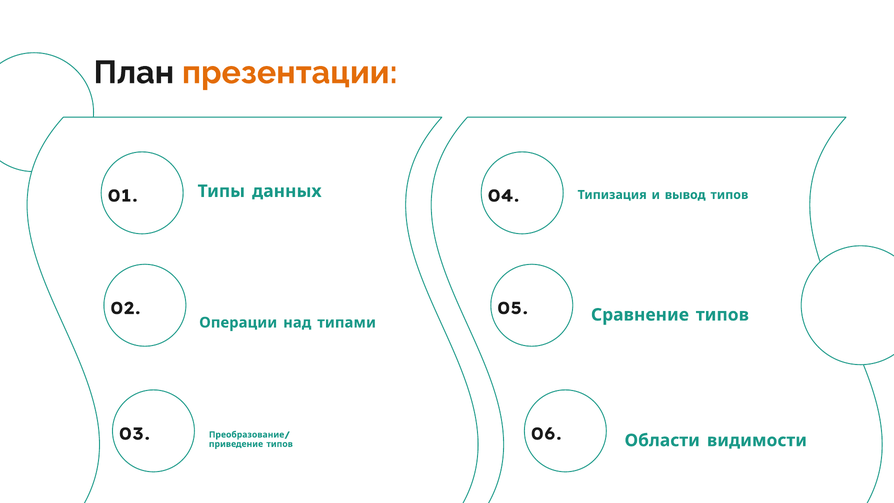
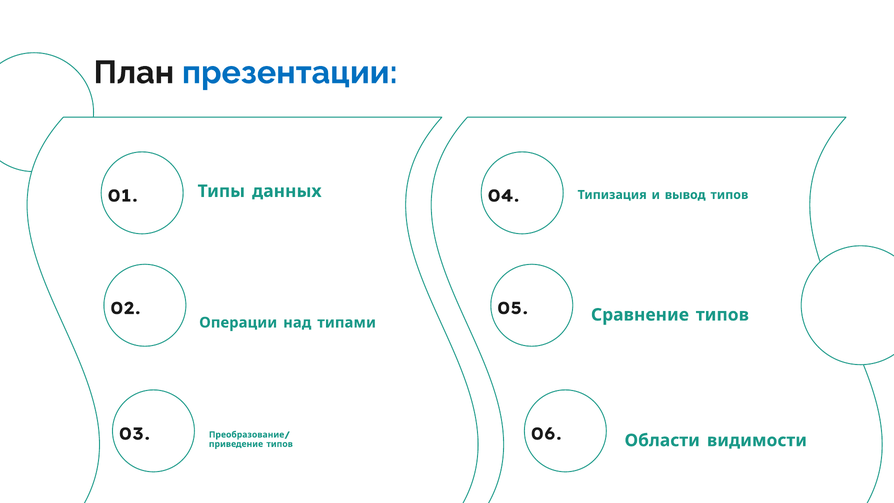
презентации colour: orange -> blue
